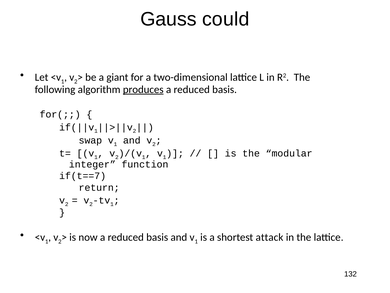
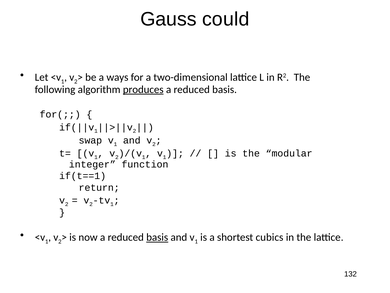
giant: giant -> ways
if(t==7: if(t==7 -> if(t==1
basis at (157, 237) underline: none -> present
attack: attack -> cubics
